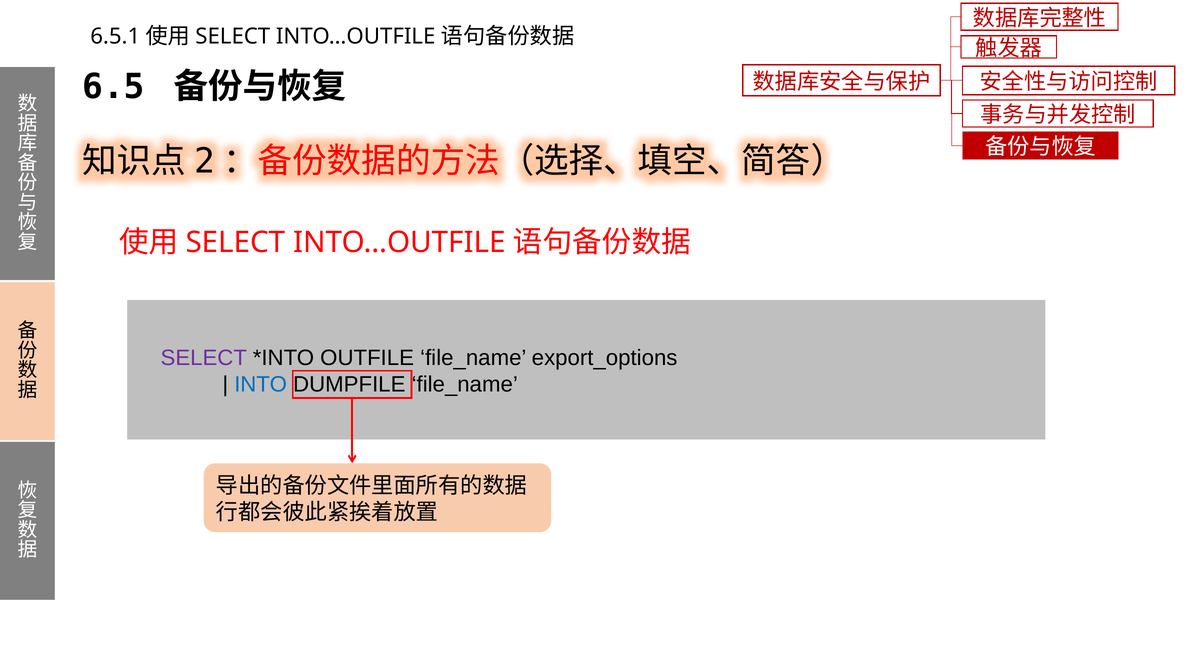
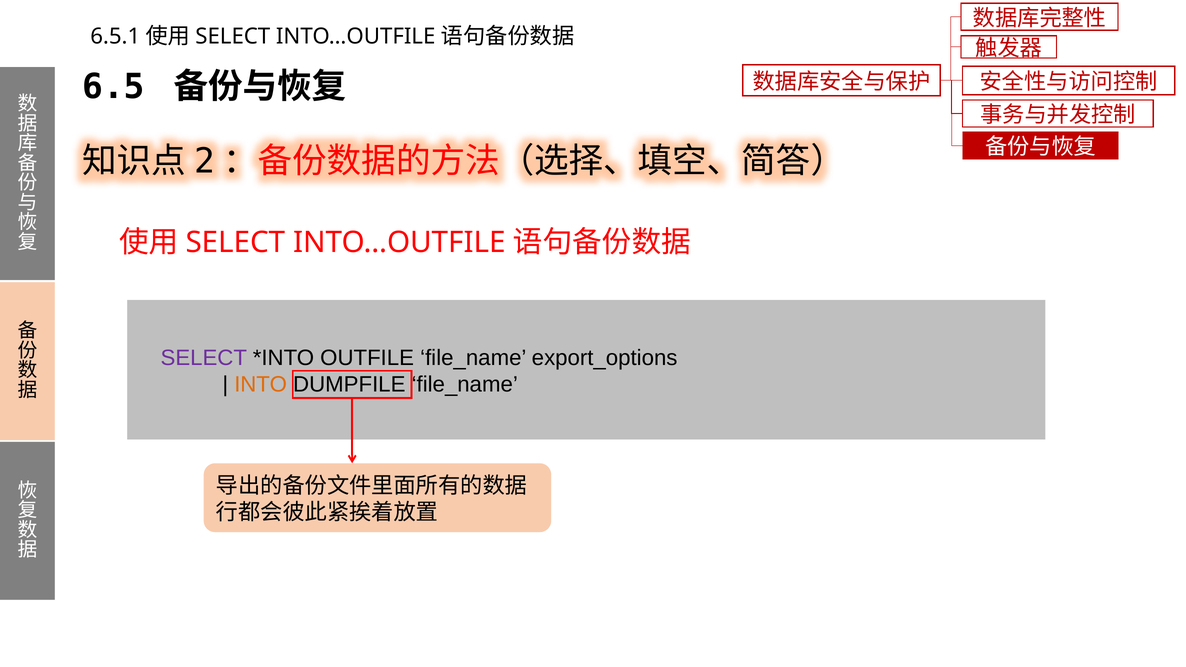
INTO colour: blue -> orange
